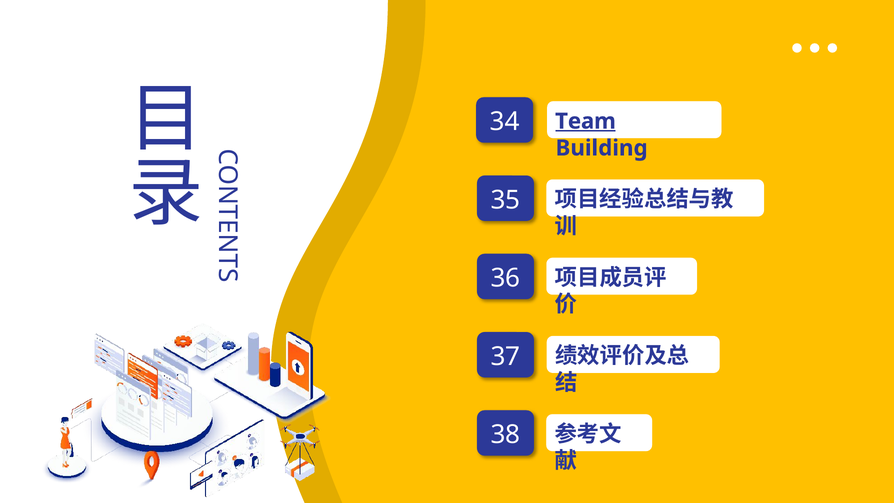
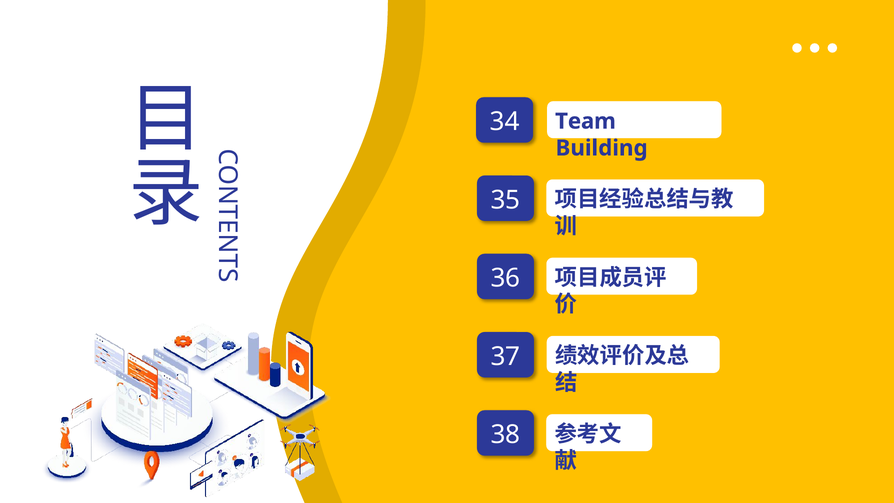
Team underline: present -> none
